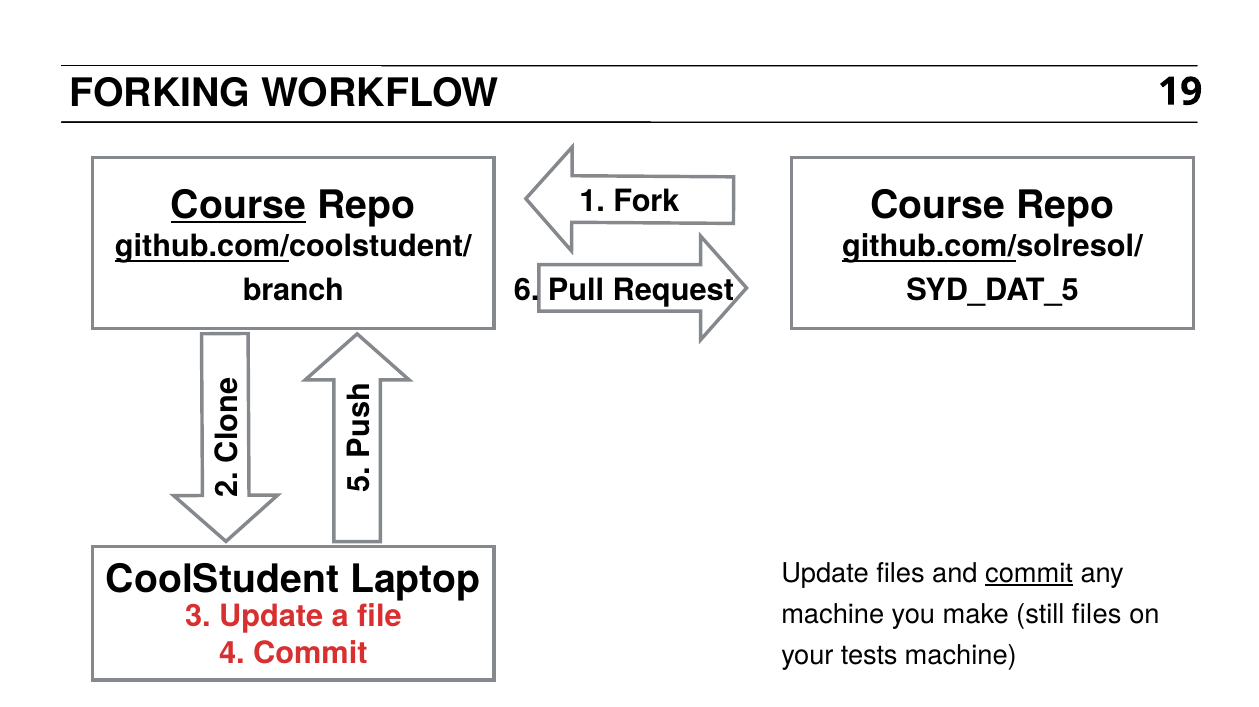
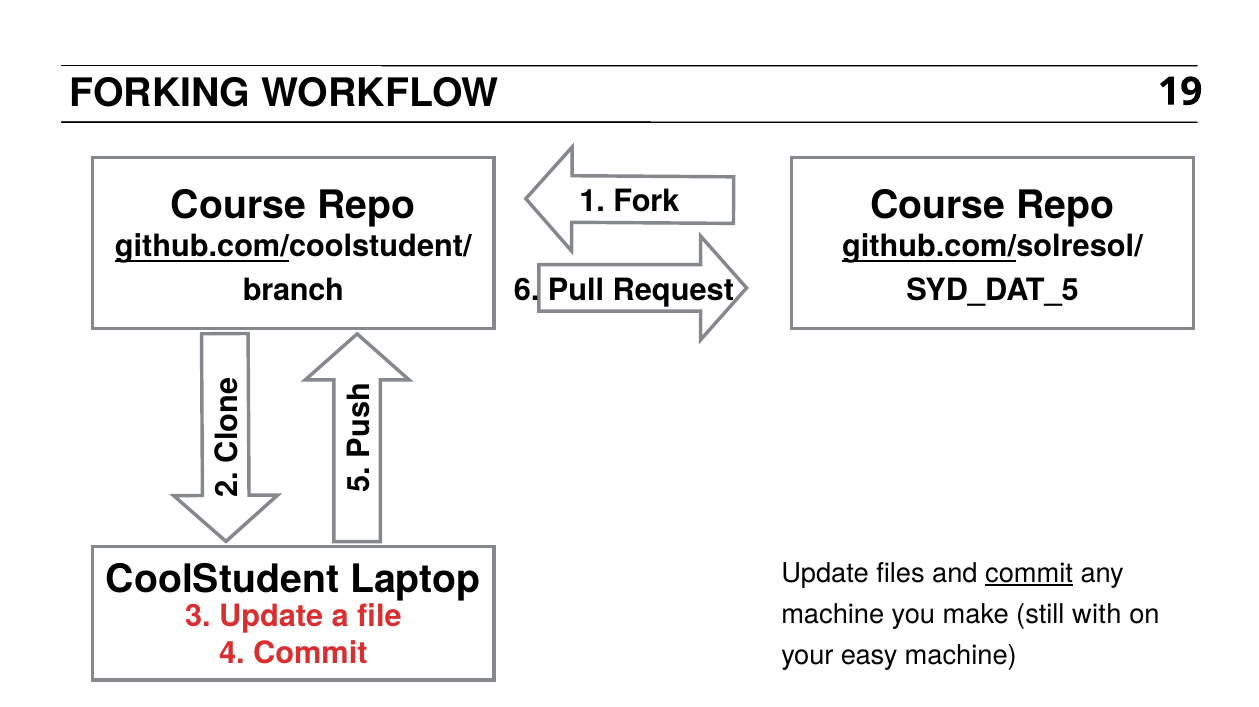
Course at (239, 205) underline: present -> none
still files: files -> with
tests: tests -> easy
